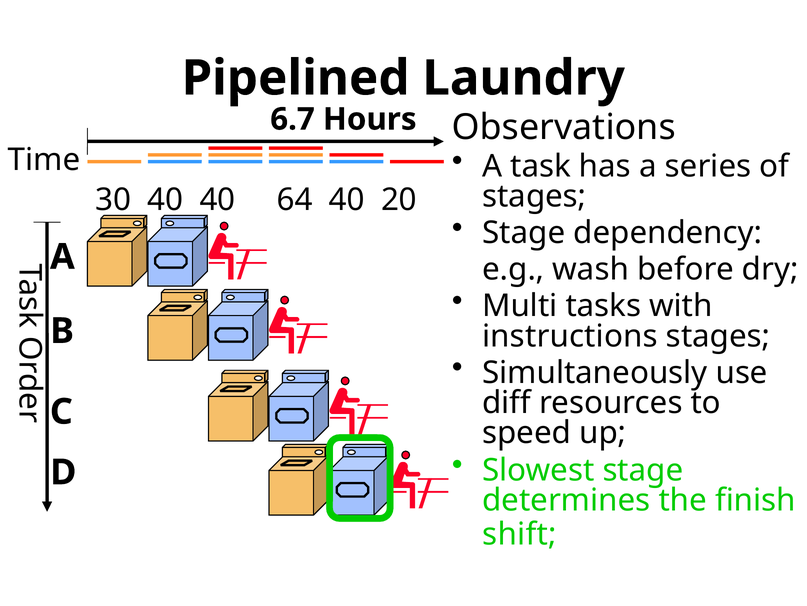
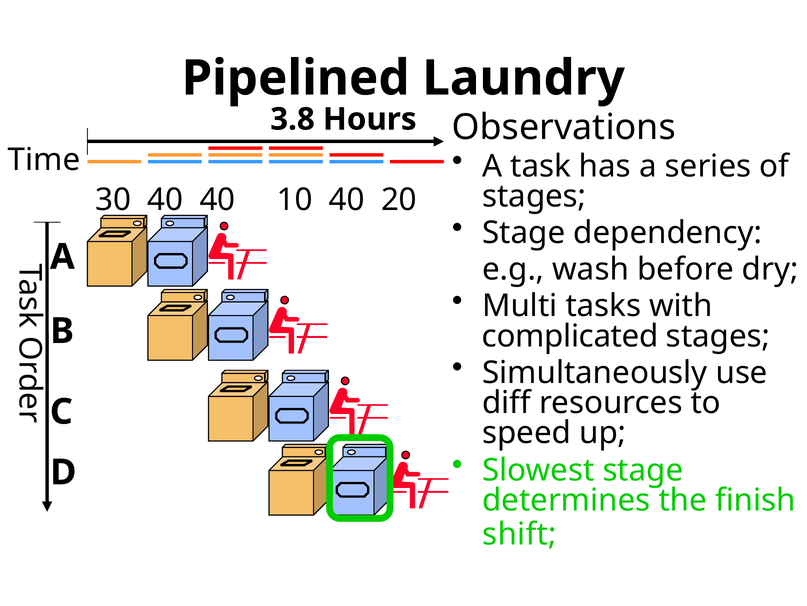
6.7: 6.7 -> 3.8
64: 64 -> 10
instructions: instructions -> complicated
